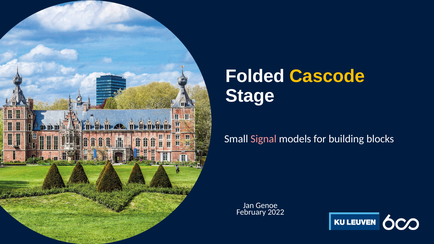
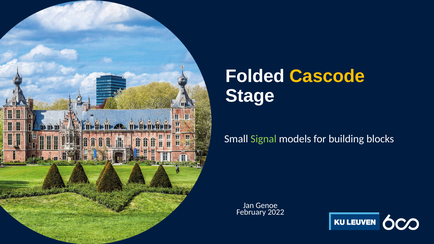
Signal colour: pink -> light green
